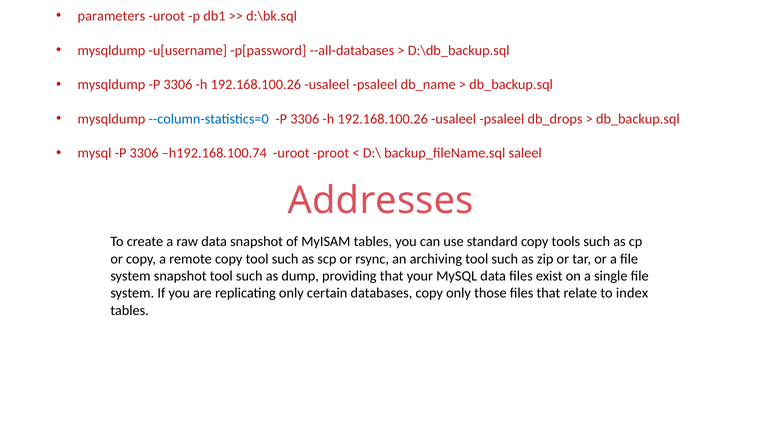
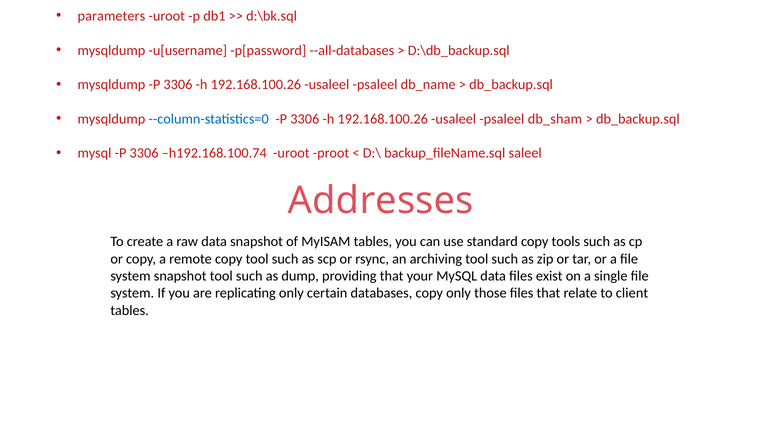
db_drops: db_drops -> db_sham
index: index -> client
